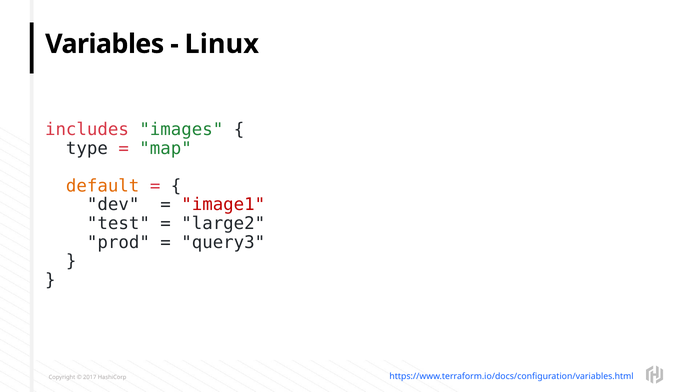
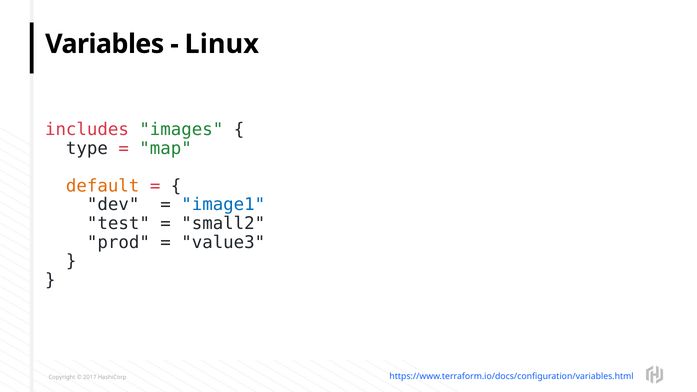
image1 colour: red -> blue
large2: large2 -> small2
query3: query3 -> value3
